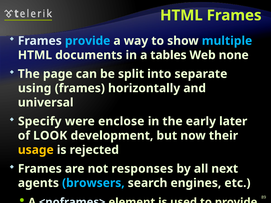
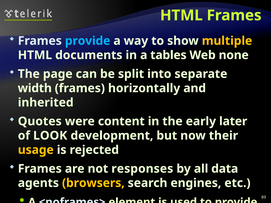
multiple colour: light blue -> yellow
using: using -> width
universal: universal -> inherited
Specify: Specify -> Quotes
were enclose: enclose -> content
next: next -> data
browsers colour: light blue -> yellow
